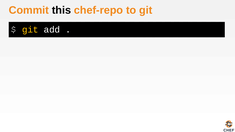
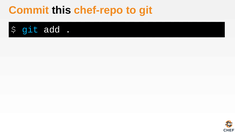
git at (30, 30) colour: yellow -> light blue
